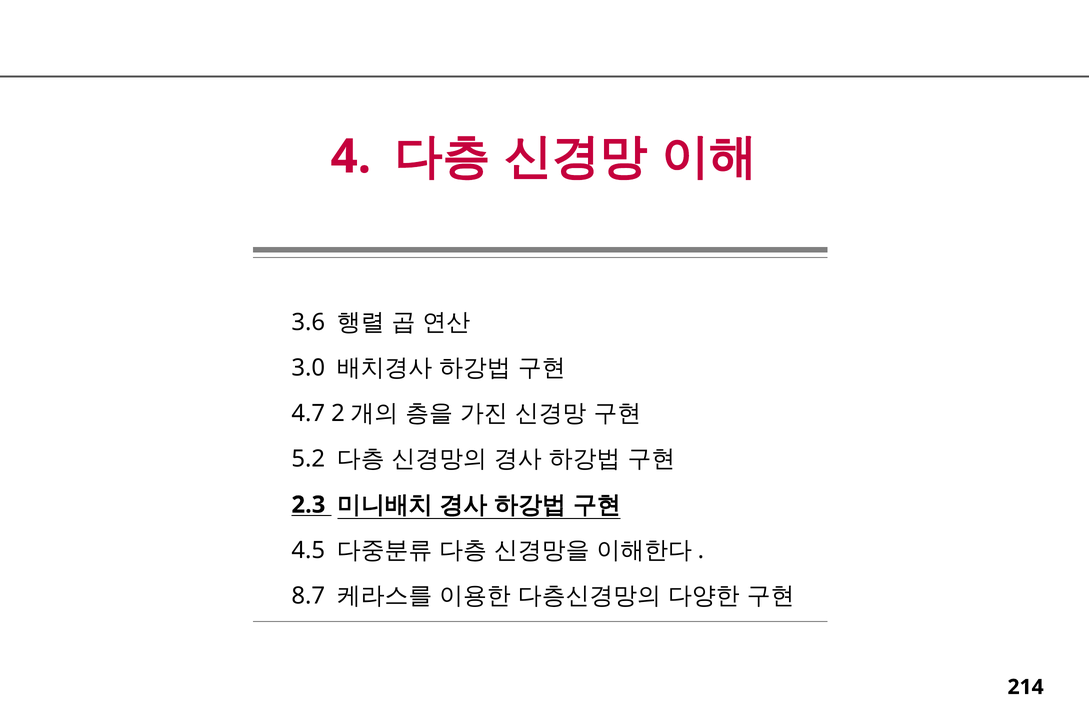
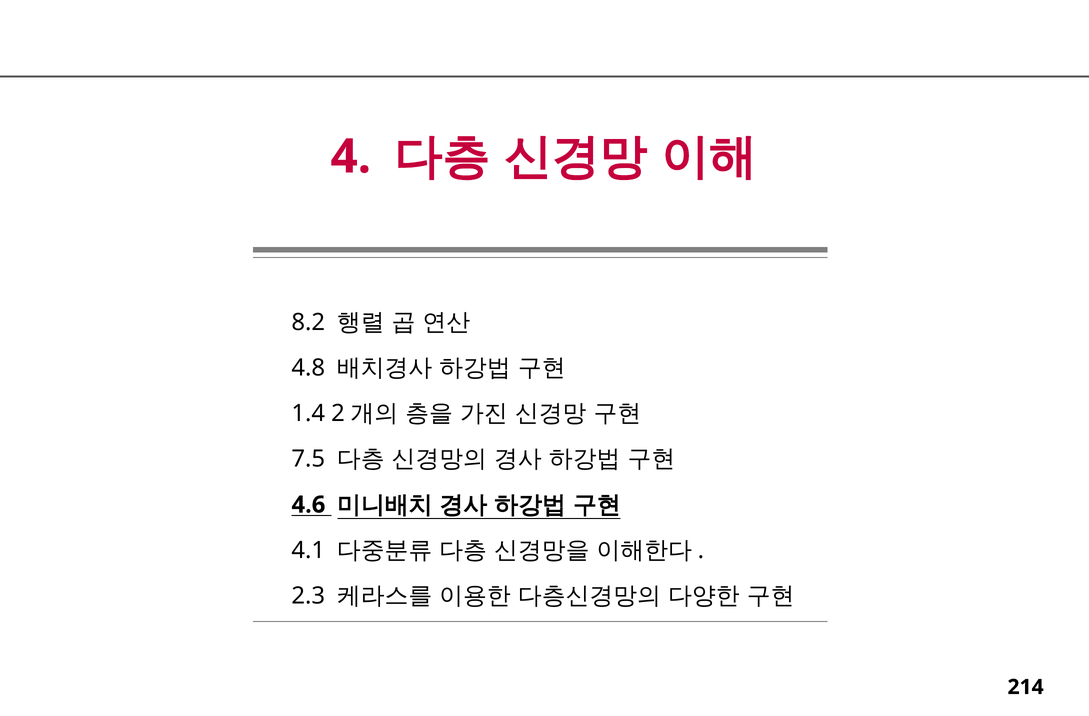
3.6: 3.6 -> 8.2
3.0: 3.0 -> 4.8
4.7: 4.7 -> 1.4
5.2: 5.2 -> 7.5
2.3: 2.3 -> 4.6
4.5: 4.5 -> 4.1
8.7: 8.7 -> 2.3
